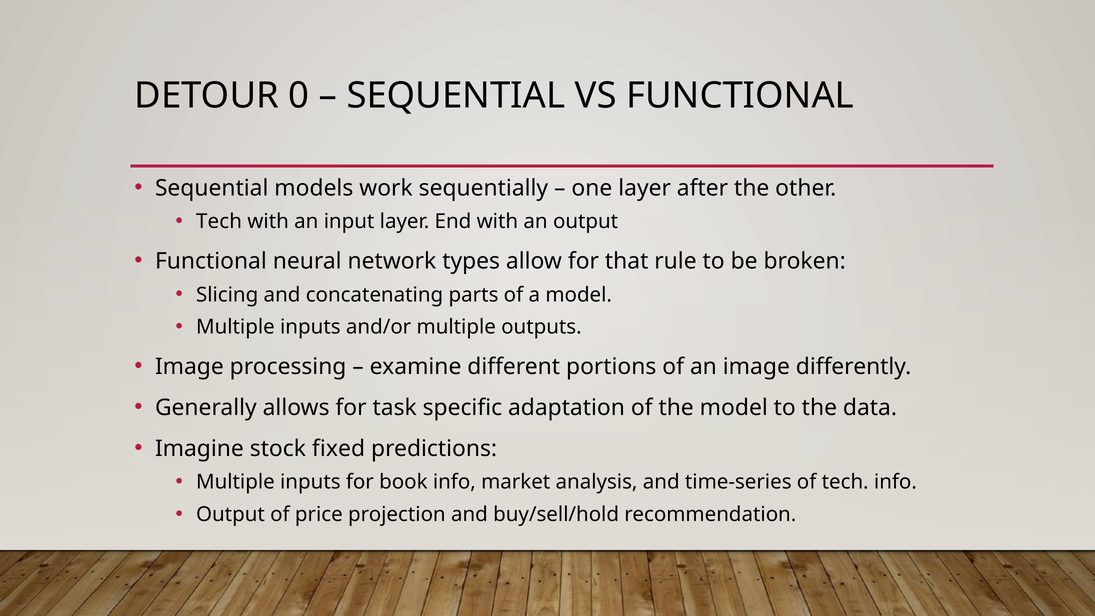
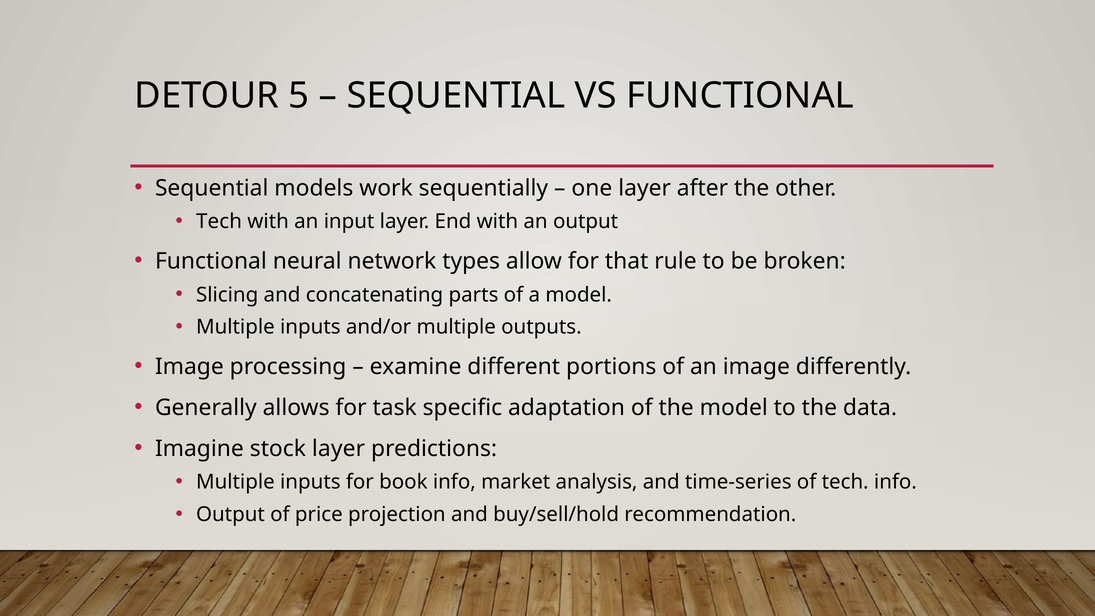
0: 0 -> 5
stock fixed: fixed -> layer
